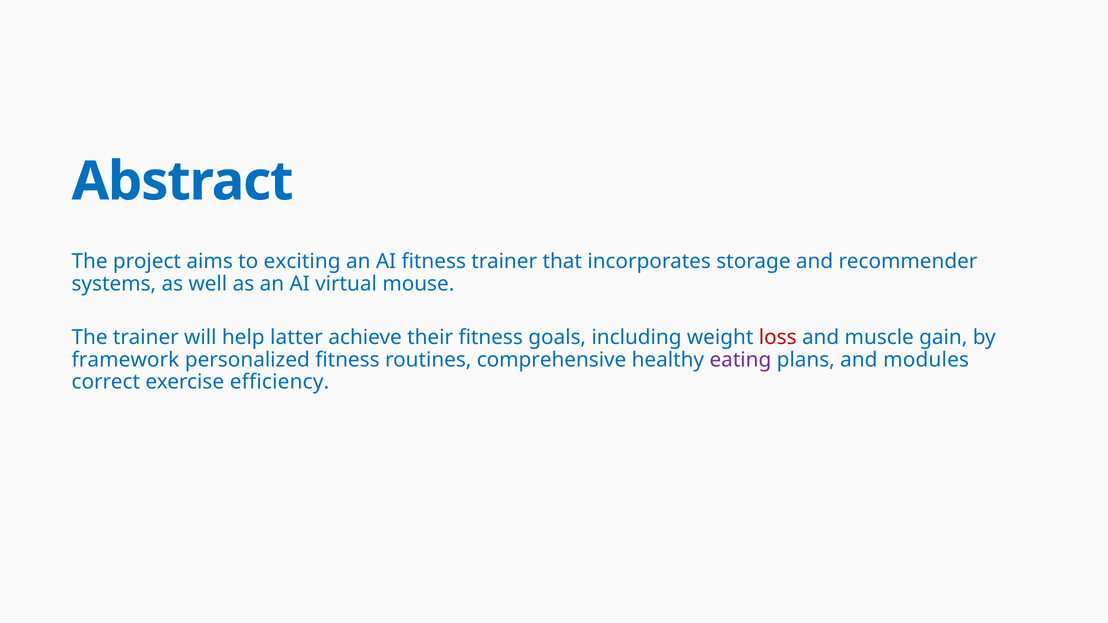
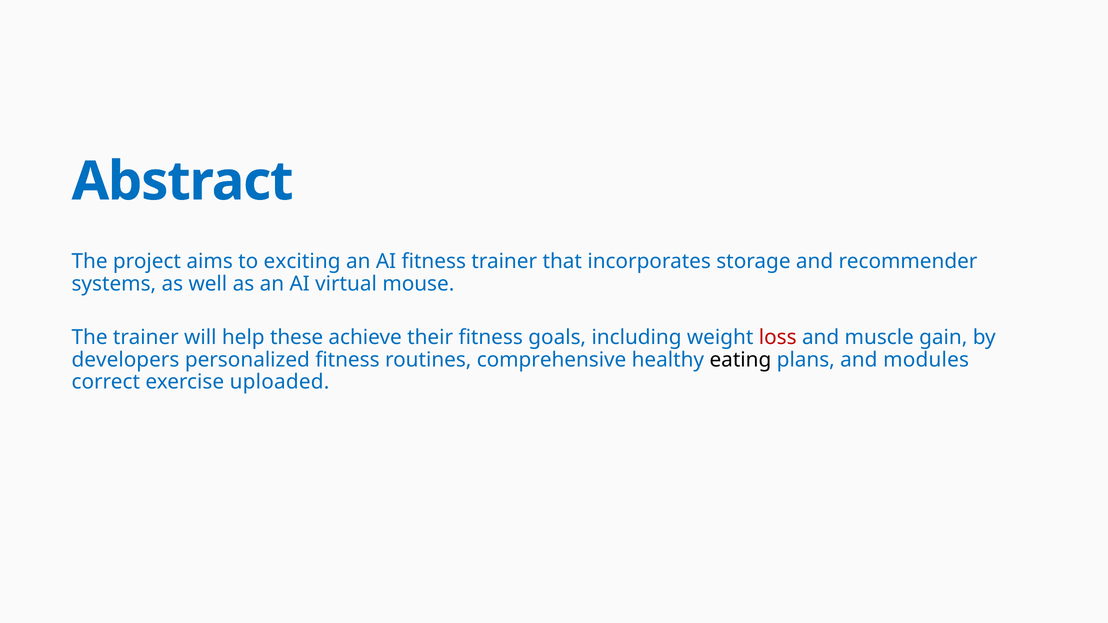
latter: latter -> these
framework: framework -> developers
eating colour: purple -> black
efficiency: efficiency -> uploaded
